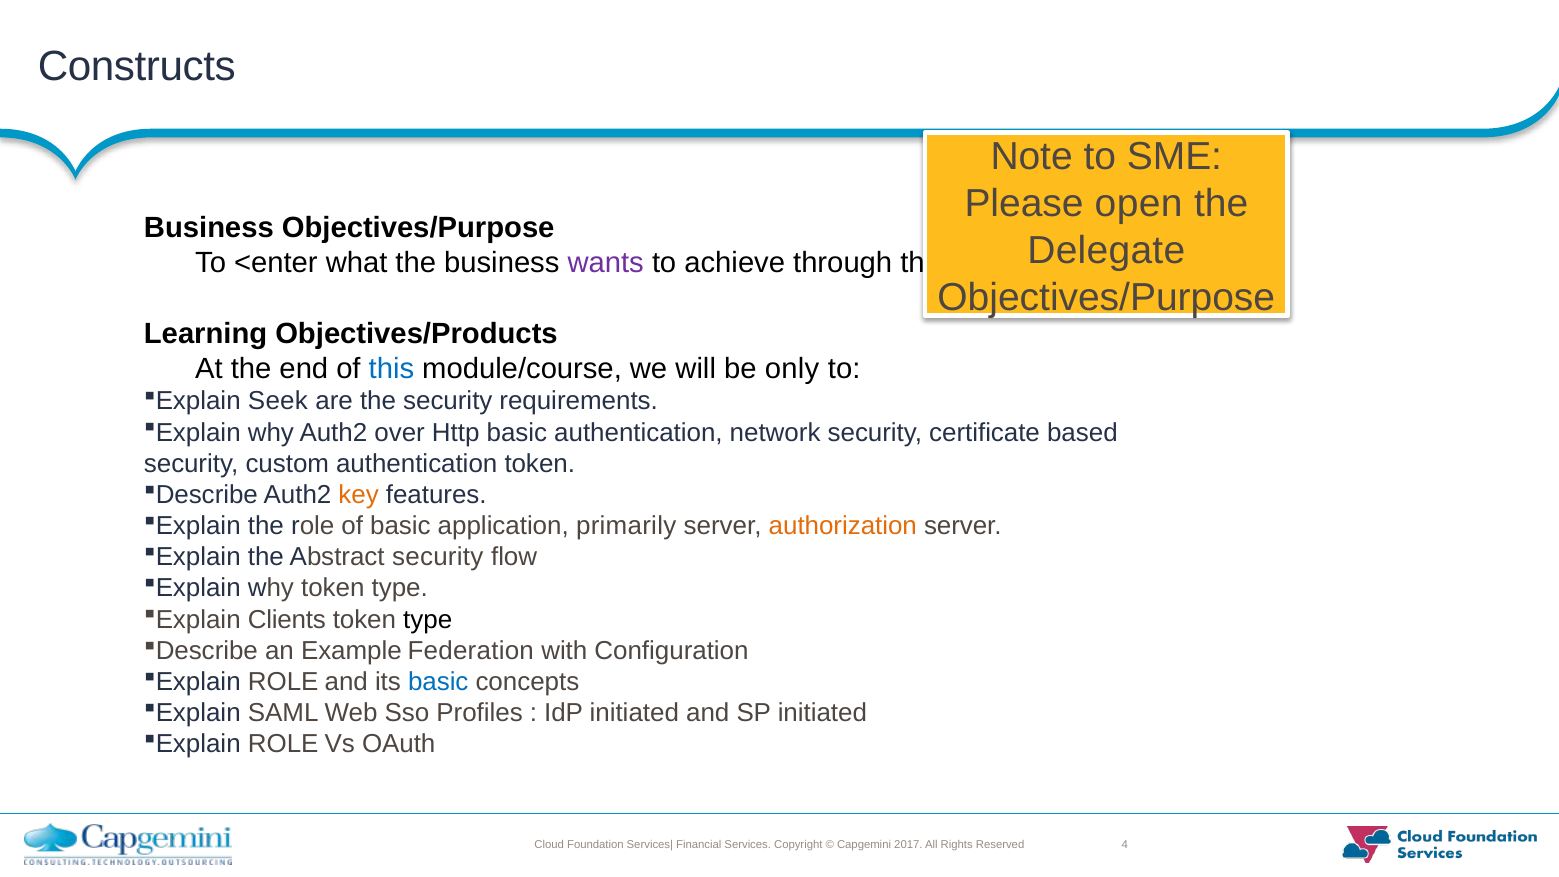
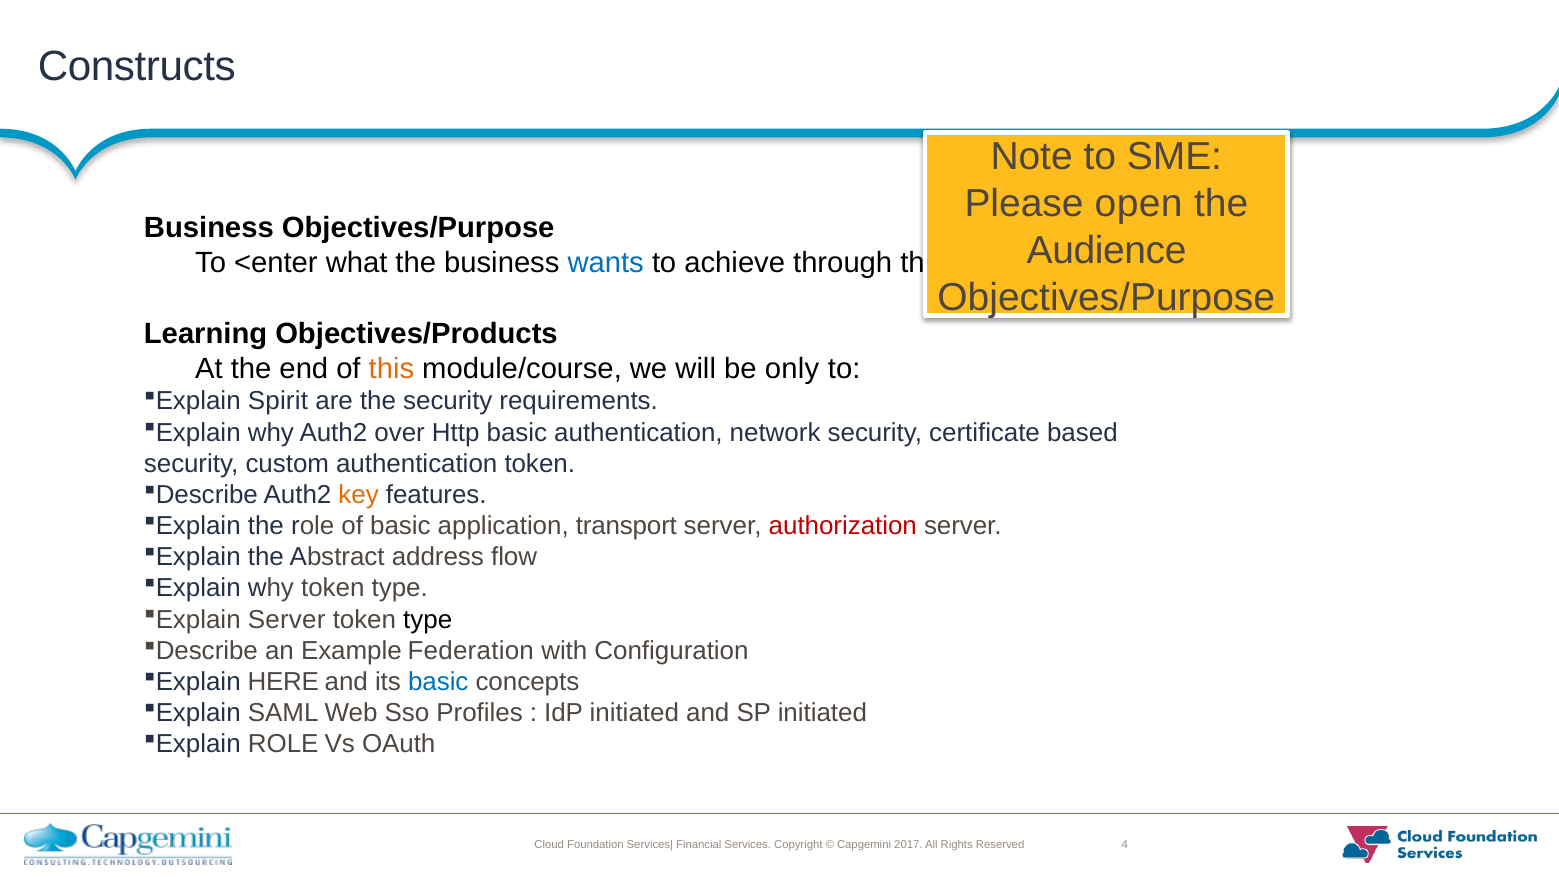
Delegate: Delegate -> Audience
wants colour: purple -> blue
this at (391, 368) colour: blue -> orange
Seek: Seek -> Spirit
primarily: primarily -> transport
authorization colour: orange -> red
Abstract security: security -> address
Clients at (287, 620): Clients -> Server
ROLE at (283, 682): ROLE -> HERE
